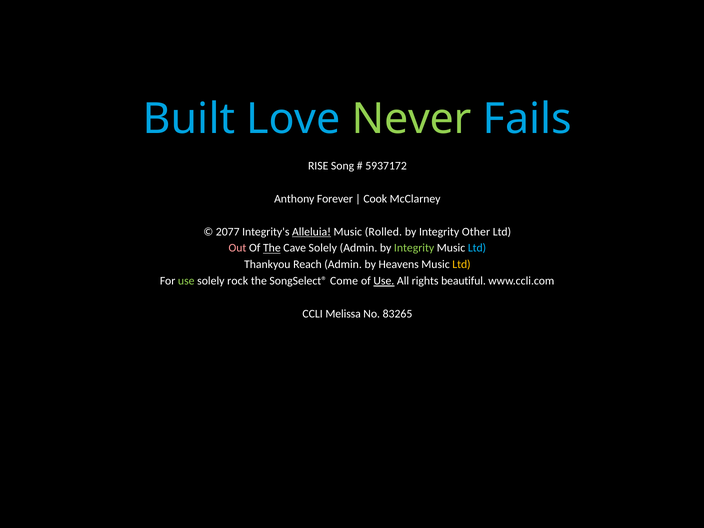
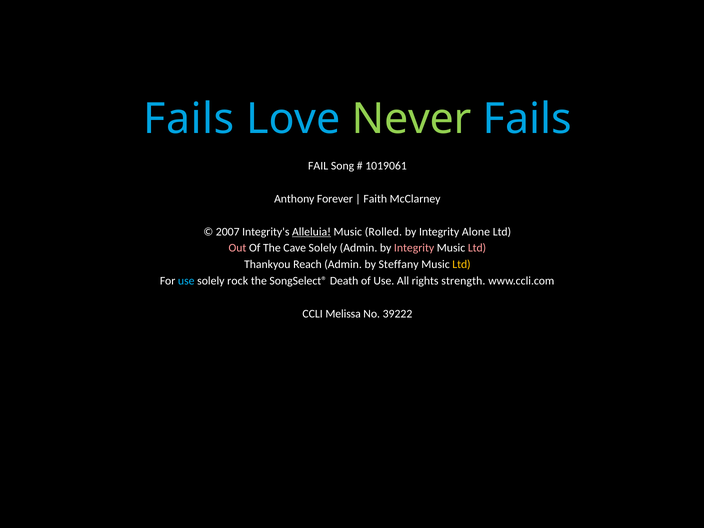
Built at (189, 119): Built -> Fails
RISE: RISE -> FAIL
5937172: 5937172 -> 1019061
Cook: Cook -> Faith
2077: 2077 -> 2007
Other: Other -> Alone
The at (272, 248) underline: present -> none
Integrity at (414, 248) colour: light green -> pink
Ltd at (477, 248) colour: light blue -> pink
Heavens: Heavens -> Steffany
use at (186, 281) colour: light green -> light blue
Come: Come -> Death
Use at (384, 281) underline: present -> none
beautiful: beautiful -> strength
83265: 83265 -> 39222
